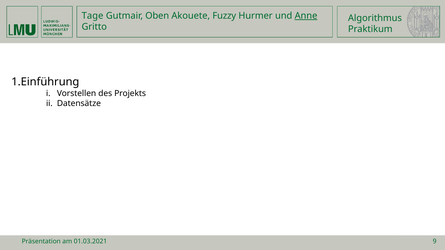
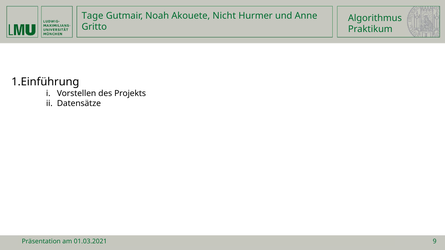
Oben: Oben -> Noah
Fuzzy: Fuzzy -> Nicht
Anne underline: present -> none
